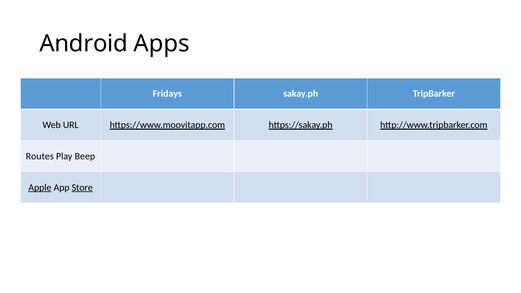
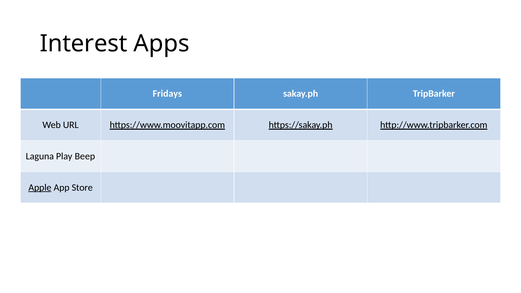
Android: Android -> Interest
Routes: Routes -> Laguna
Store underline: present -> none
